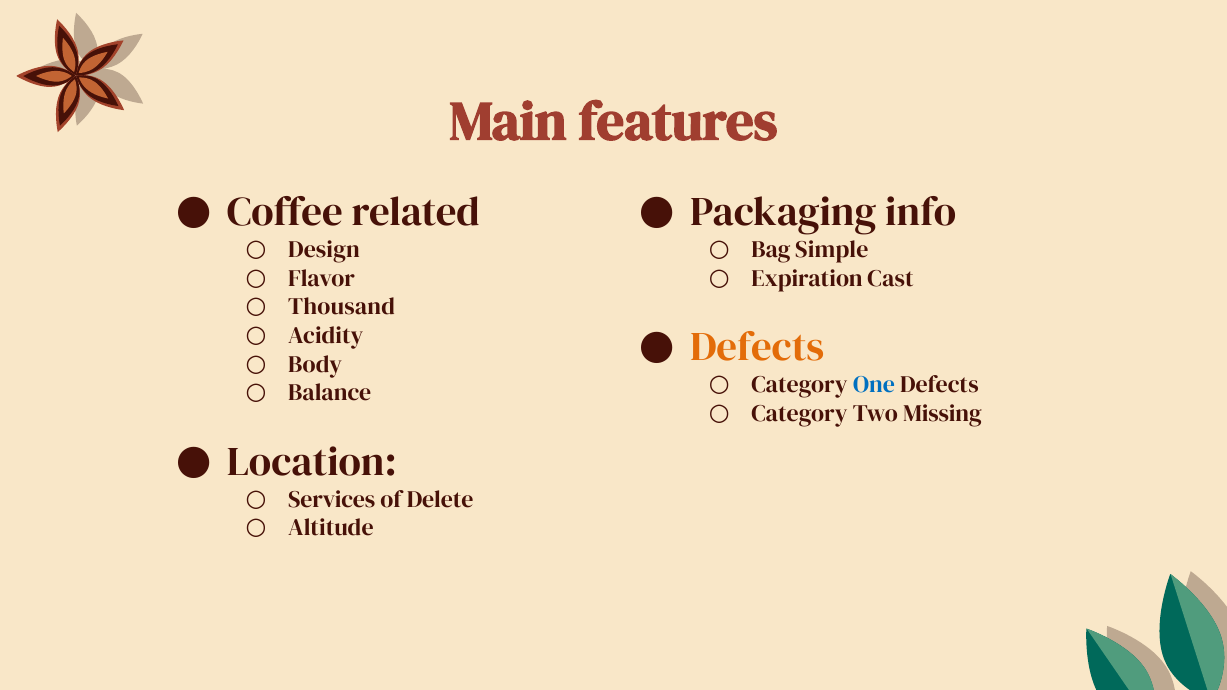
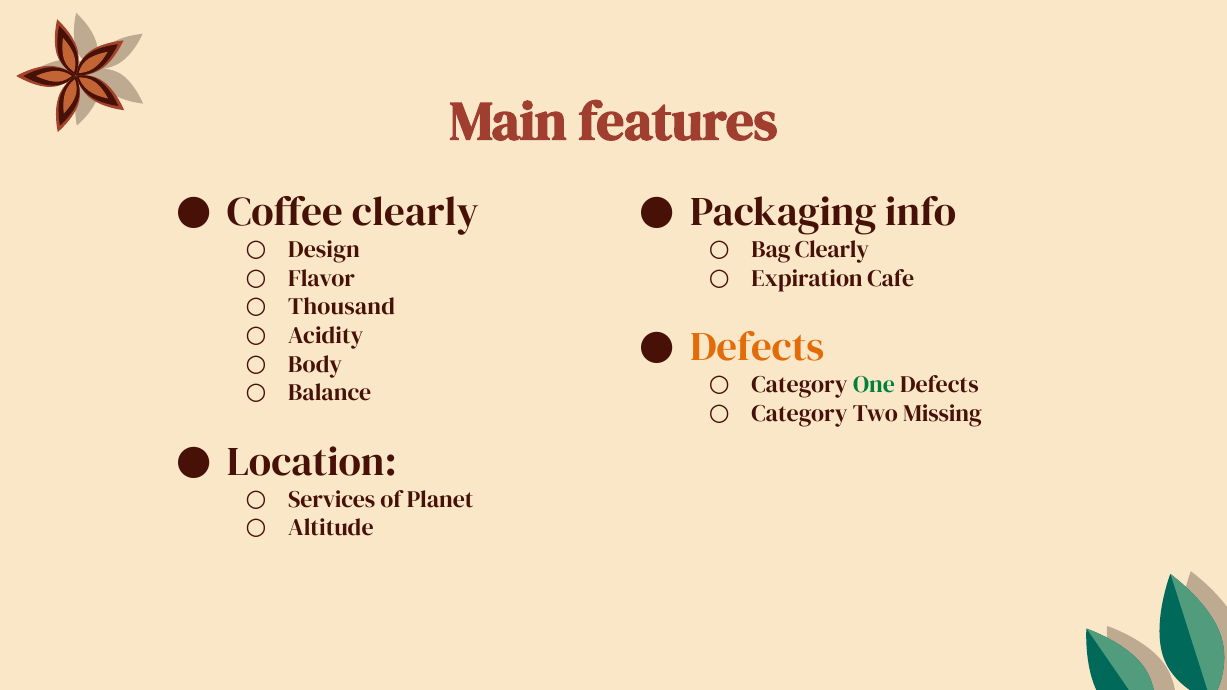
Coffee related: related -> clearly
Bag Simple: Simple -> Clearly
Cast: Cast -> Cafe
One colour: blue -> green
Delete: Delete -> Planet
